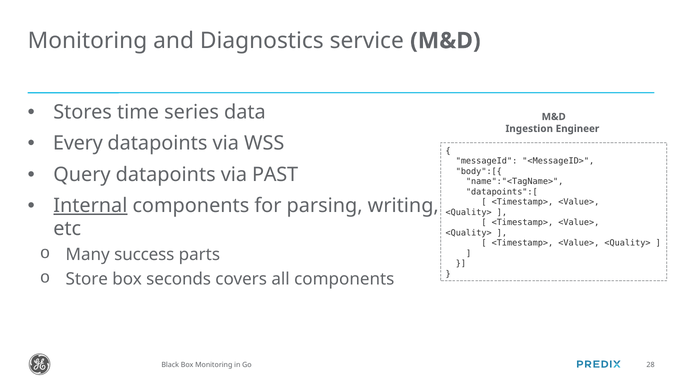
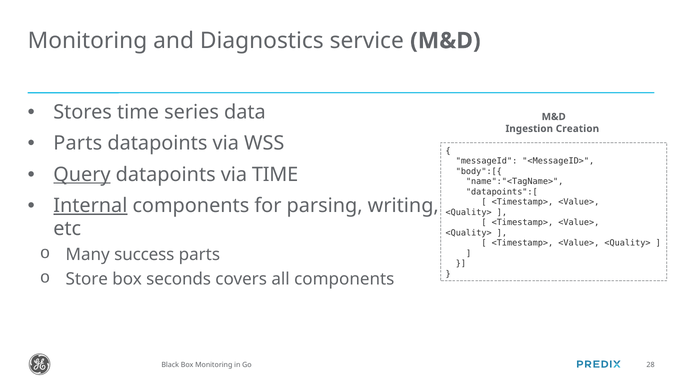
Engineer: Engineer -> Creation
Every at (78, 143): Every -> Parts
Query underline: none -> present
via PAST: PAST -> TIME
